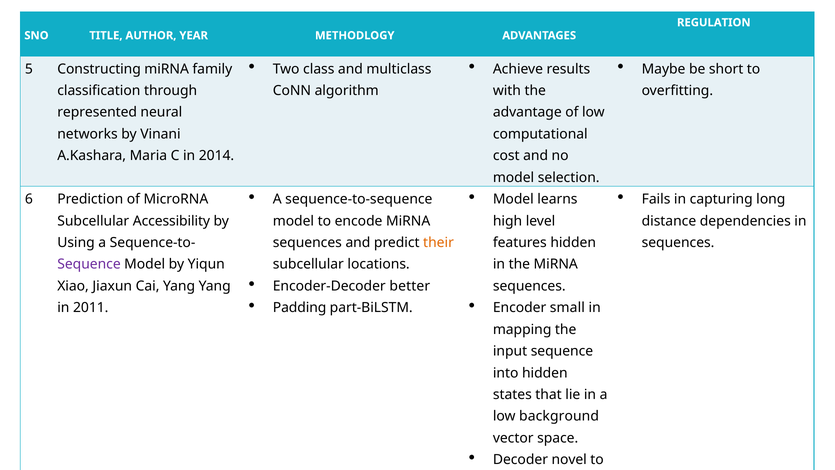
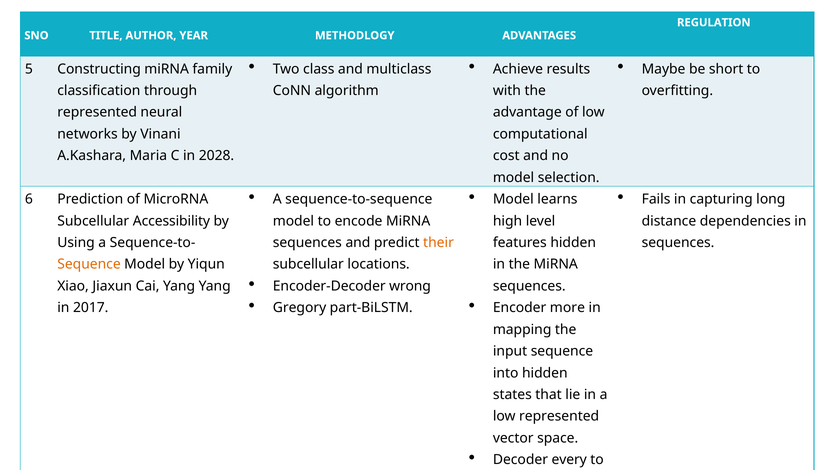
2014: 2014 -> 2028
Sequence at (89, 264) colour: purple -> orange
better: better -> wrong
Padding: Padding -> Gregory
small: small -> more
2011: 2011 -> 2017
low background: background -> represented
novel: novel -> every
